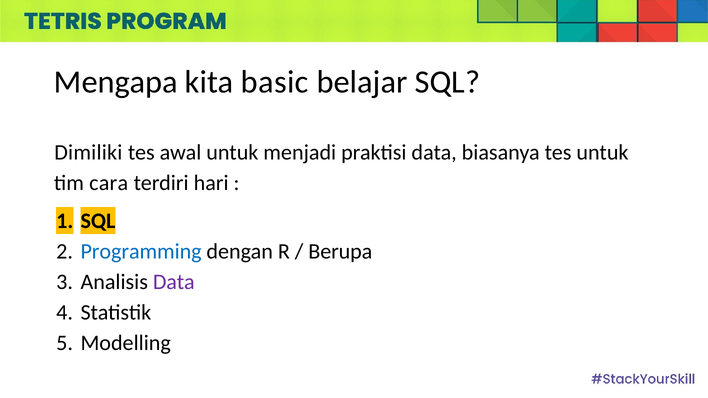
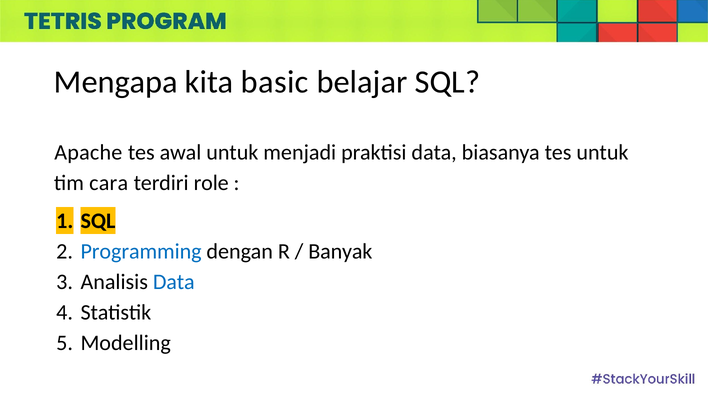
Dimiliki: Dimiliki -> Apache
hari: hari -> role
Berupa: Berupa -> Banyak
Data at (174, 282) colour: purple -> blue
